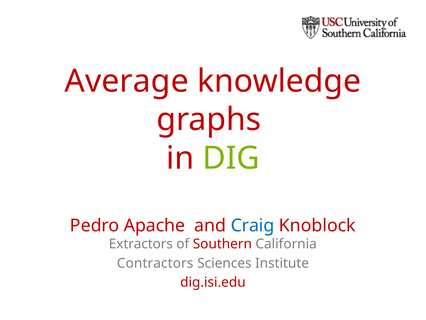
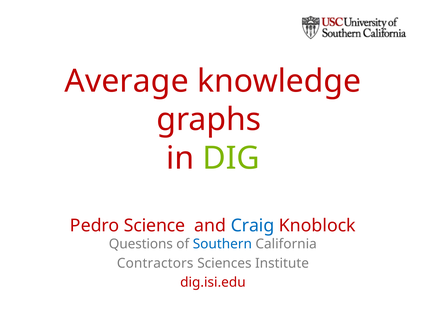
Apache: Apache -> Science
Extractors: Extractors -> Questions
Southern colour: red -> blue
